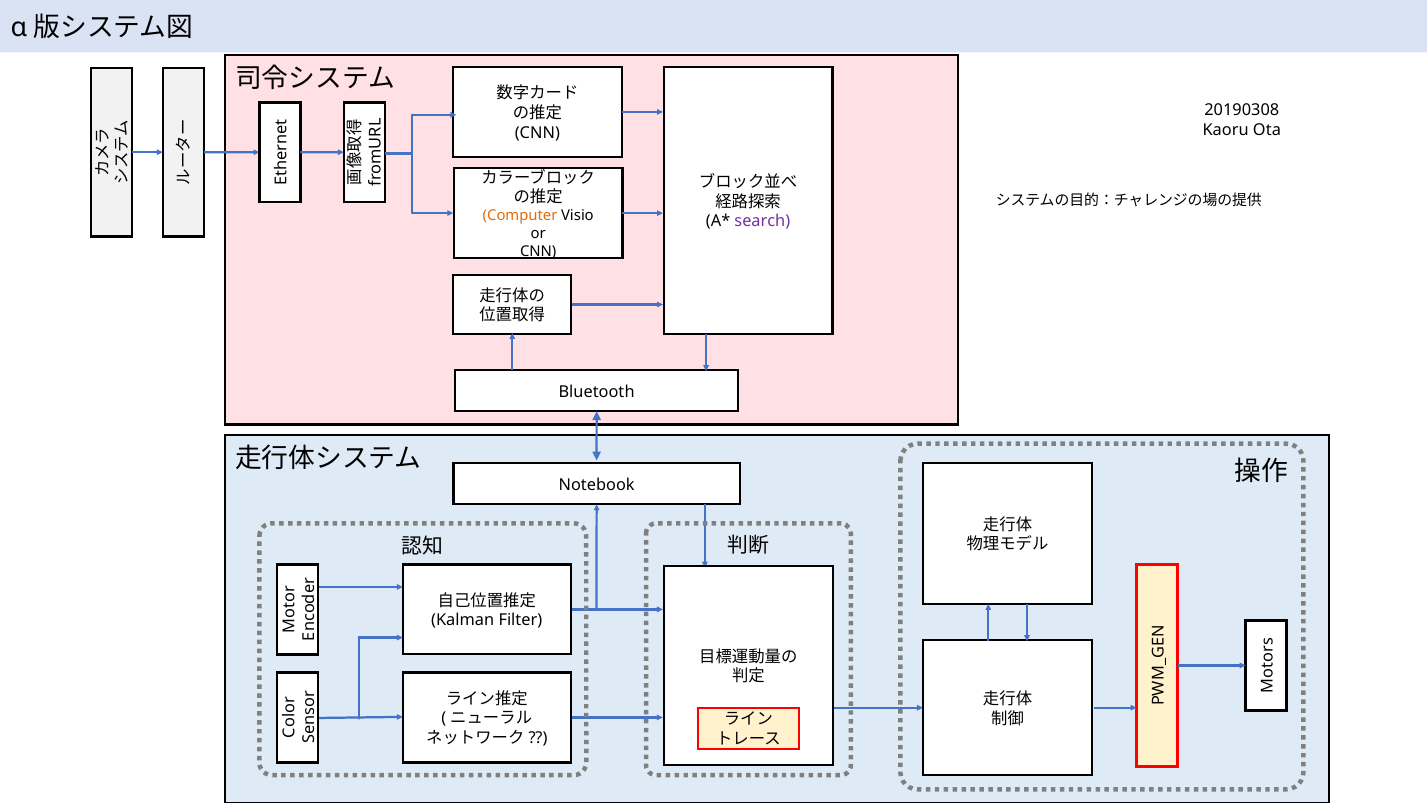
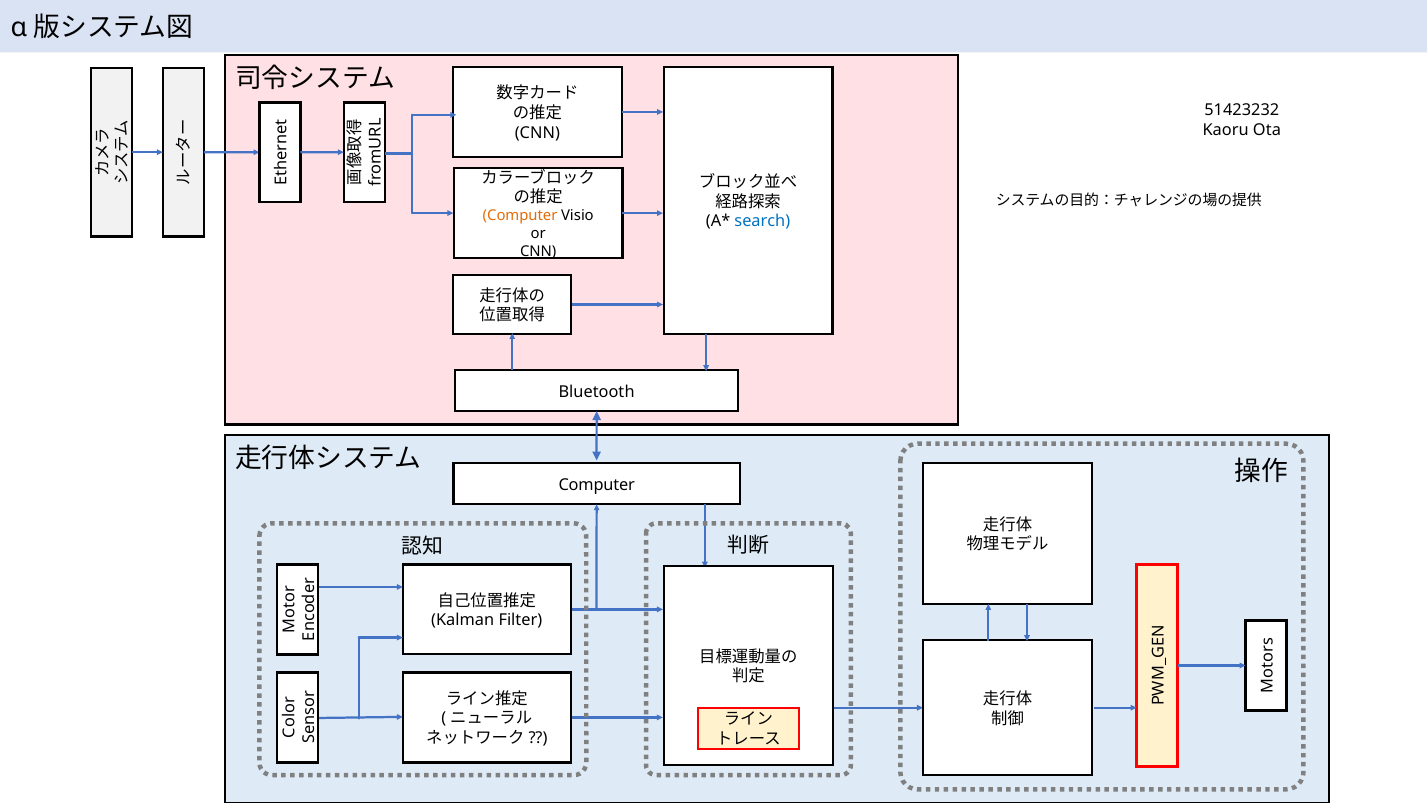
20190308: 20190308 -> 51423232
search colour: purple -> blue
Notebook at (597, 485): Notebook -> Computer
